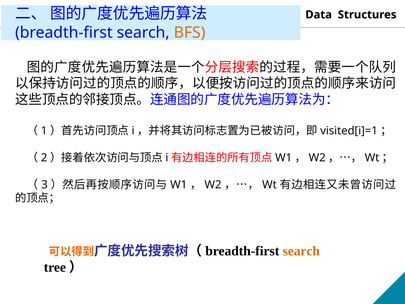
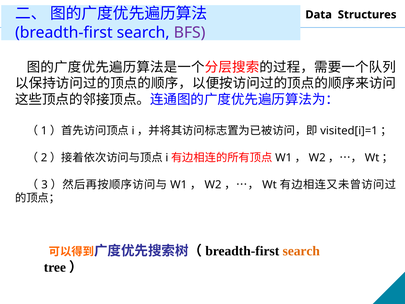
BFS colour: orange -> purple
